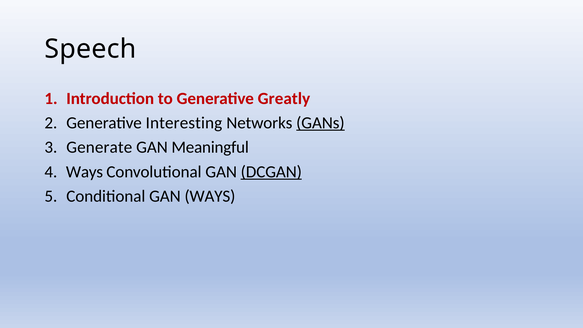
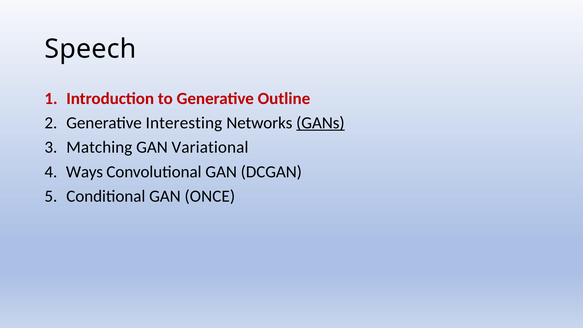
Greatly: Greatly -> Outline
Generate: Generate -> Matching
Meaningful: Meaningful -> Variational
DCGAN underline: present -> none
GAN WAYS: WAYS -> ONCE
